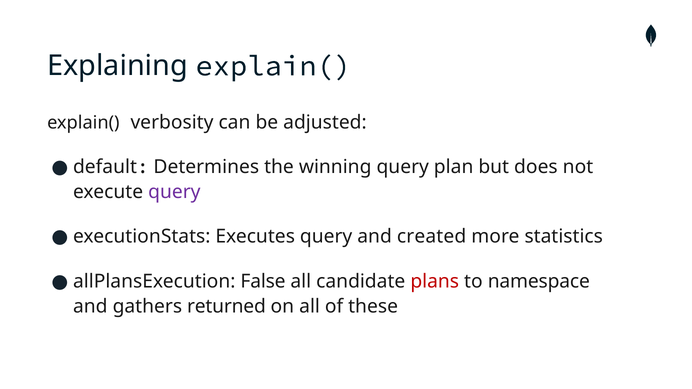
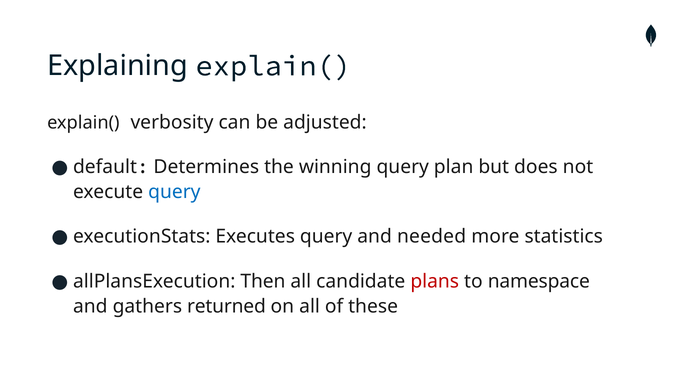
query at (174, 192) colour: purple -> blue
created: created -> needed
False: False -> Then
